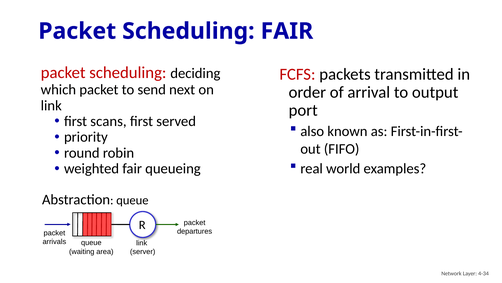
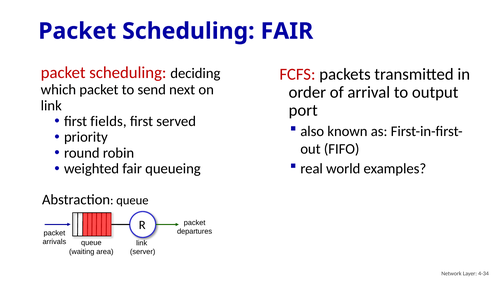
scans: scans -> fields
